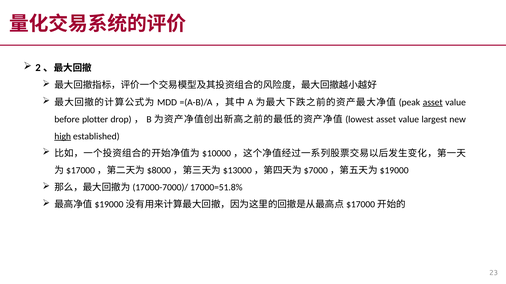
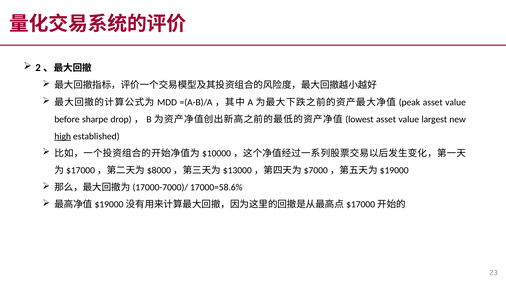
asset at (433, 102) underline: present -> none
plotter: plotter -> sharpe
17000=51.8%: 17000=51.8% -> 17000=58.6%
